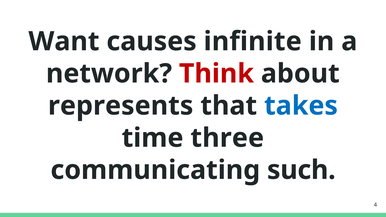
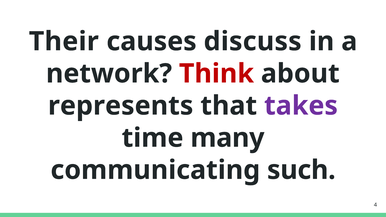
Want: Want -> Their
infinite: infinite -> discuss
takes colour: blue -> purple
three: three -> many
